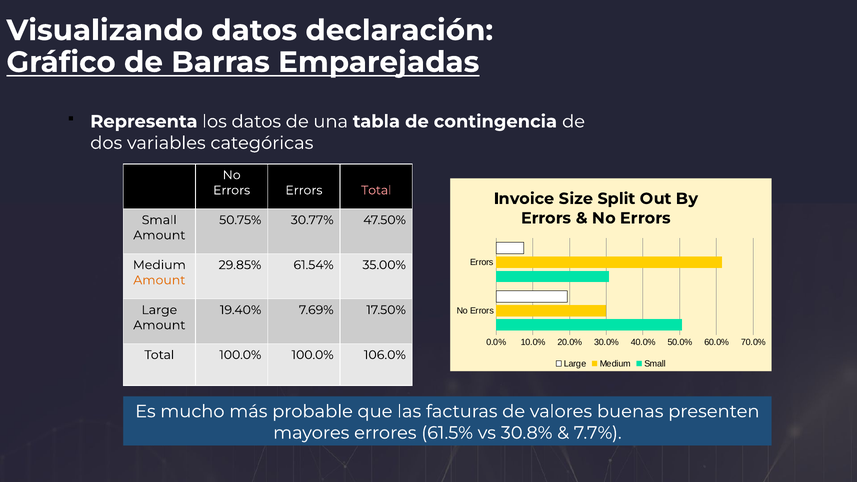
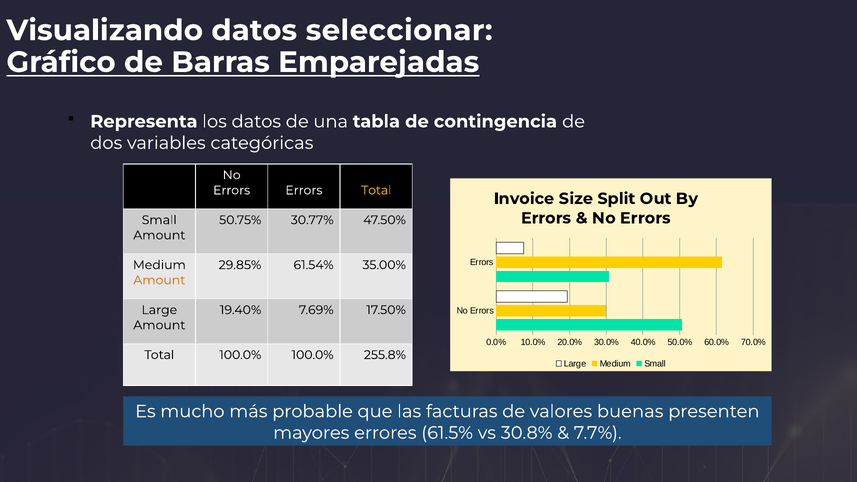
declaración: declaración -> seleccionar
Total at (376, 190) colour: pink -> yellow
106.0%: 106.0% -> 255.8%
